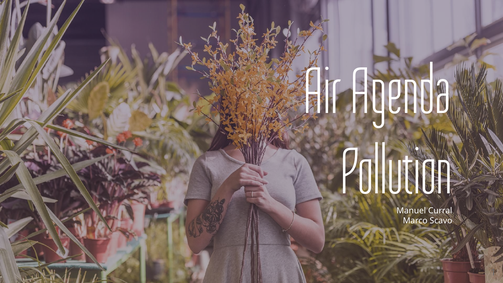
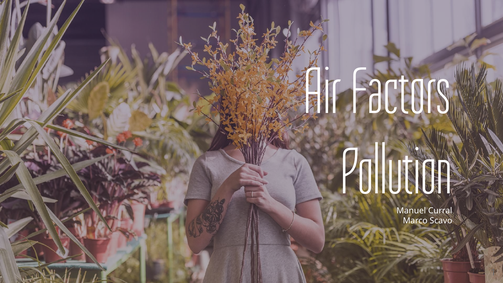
Agenda: Agenda -> Factors
